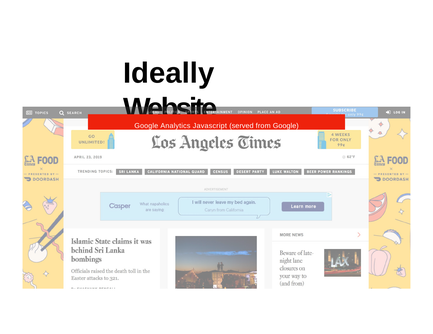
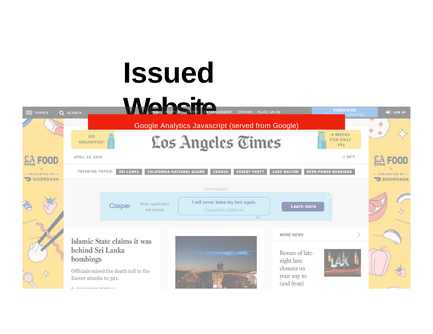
Ideally: Ideally -> Issued
